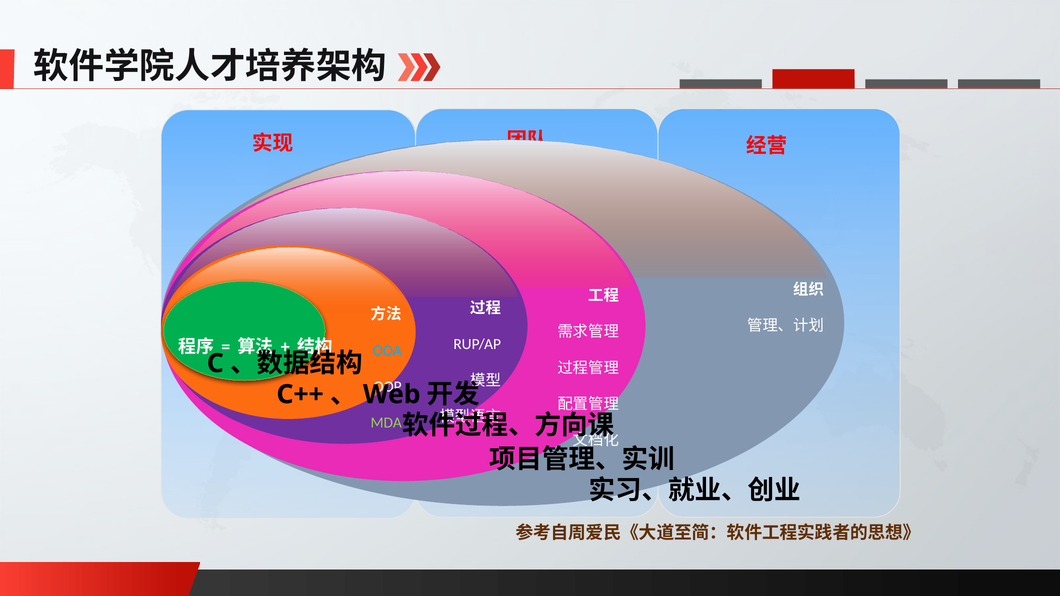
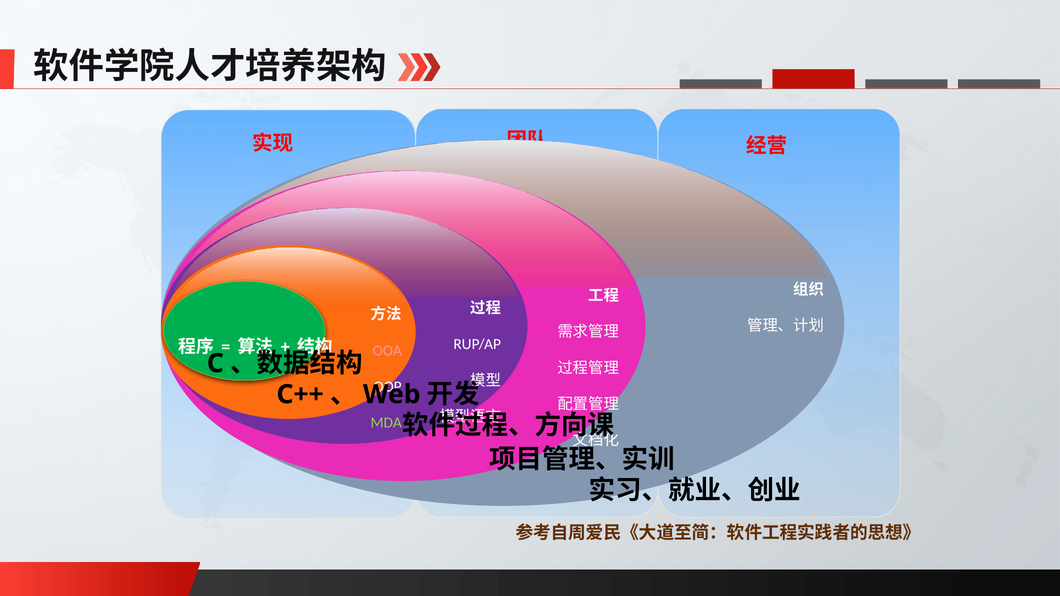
OOA colour: light blue -> pink
